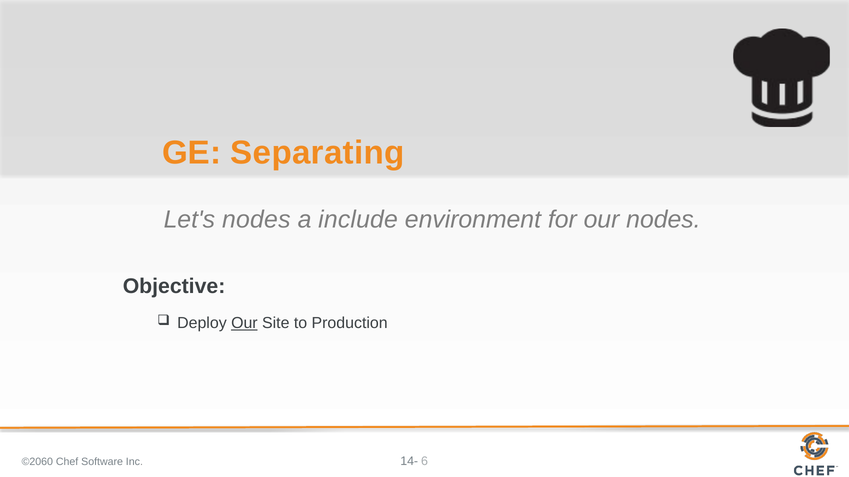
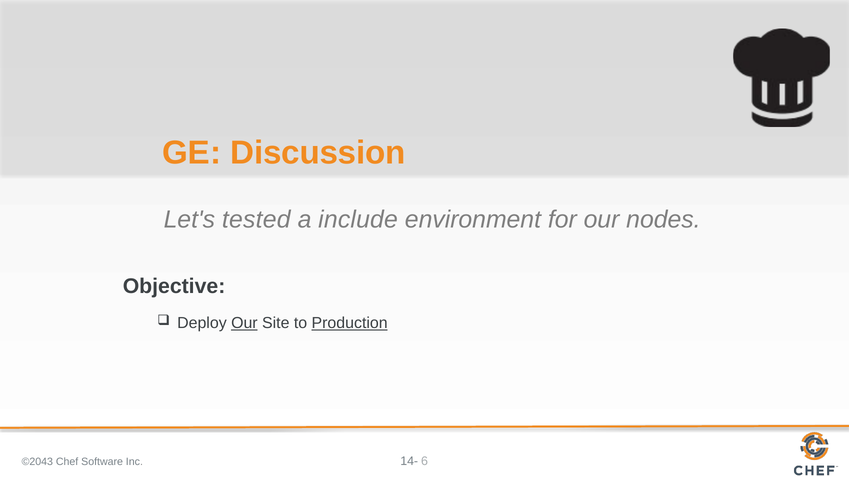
Separating: Separating -> Discussion
Let's nodes: nodes -> tested
Production underline: none -> present
©2060: ©2060 -> ©2043
